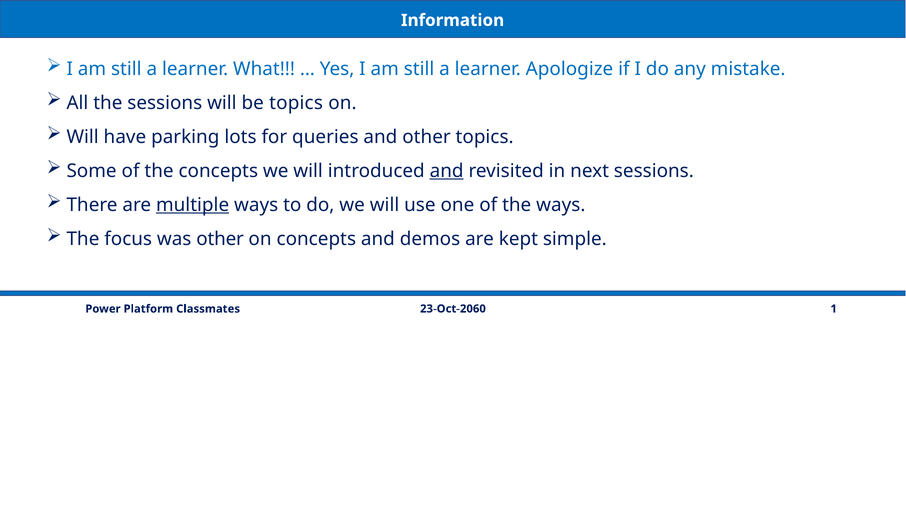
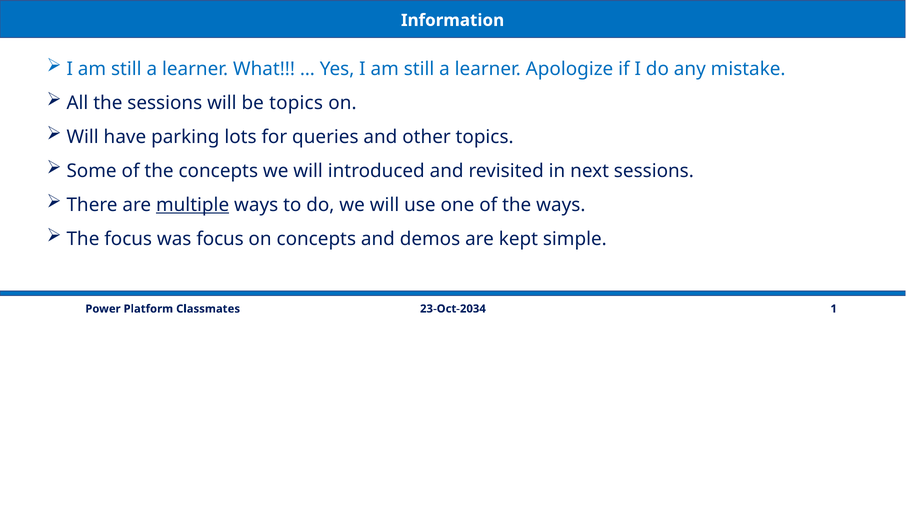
and at (447, 171) underline: present -> none
was other: other -> focus
23-Oct-2060: 23-Oct-2060 -> 23-Oct-2034
